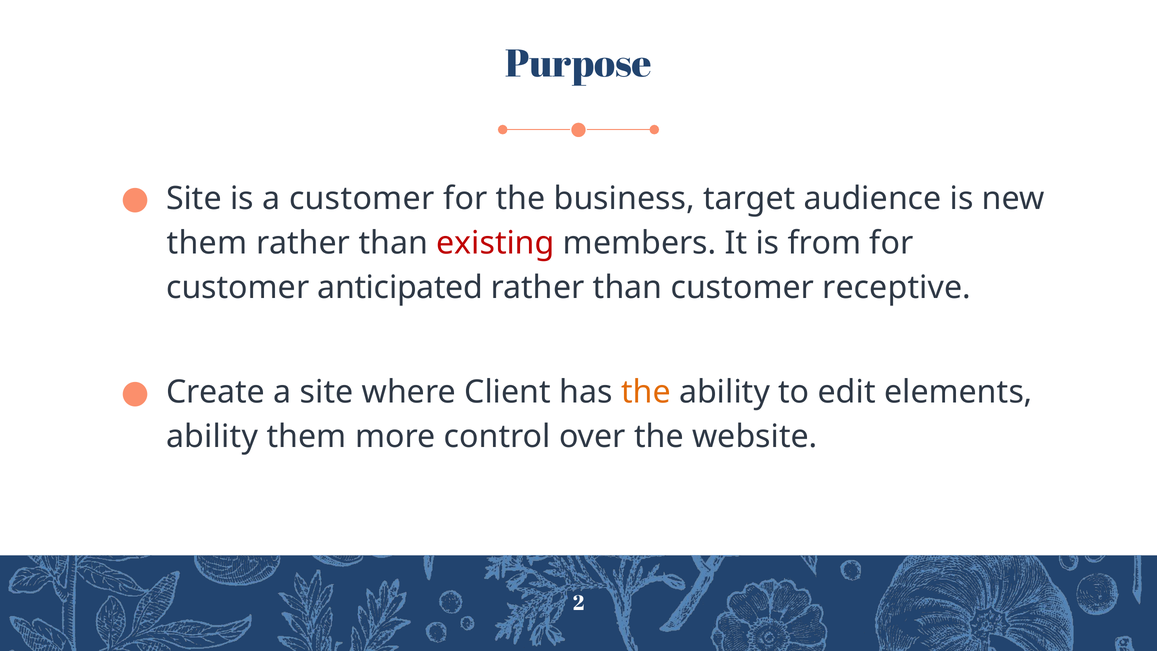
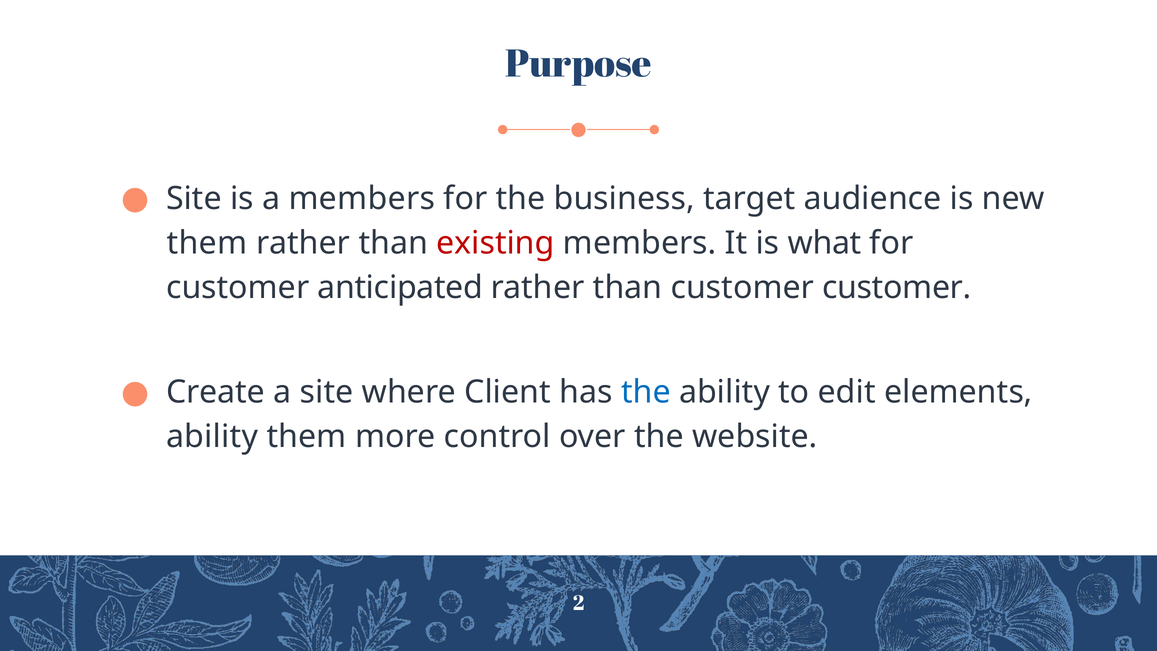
a customer: customer -> members
from: from -> what
customer receptive: receptive -> customer
the at (646, 392) colour: orange -> blue
